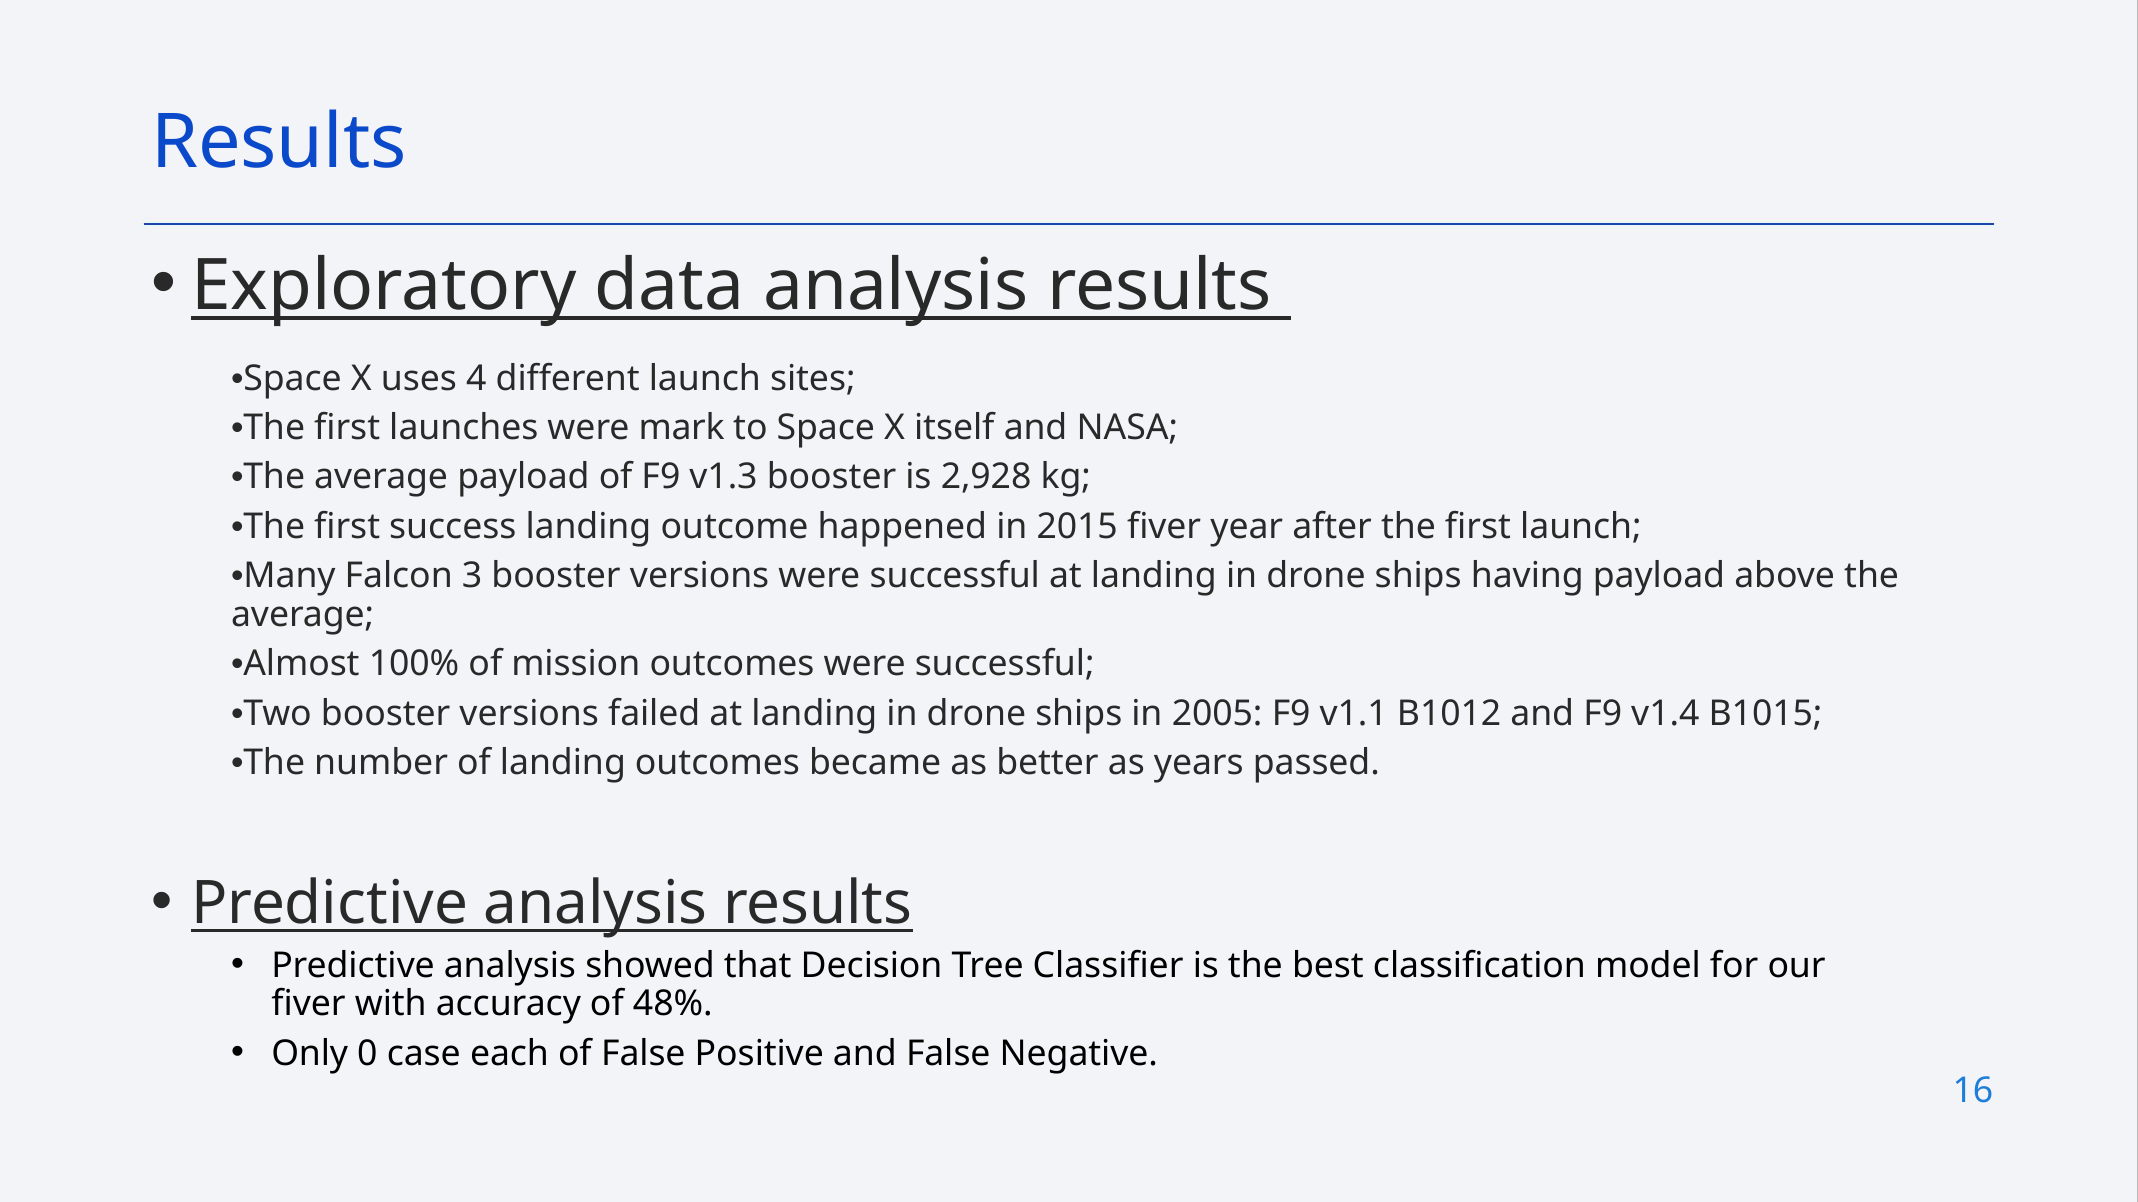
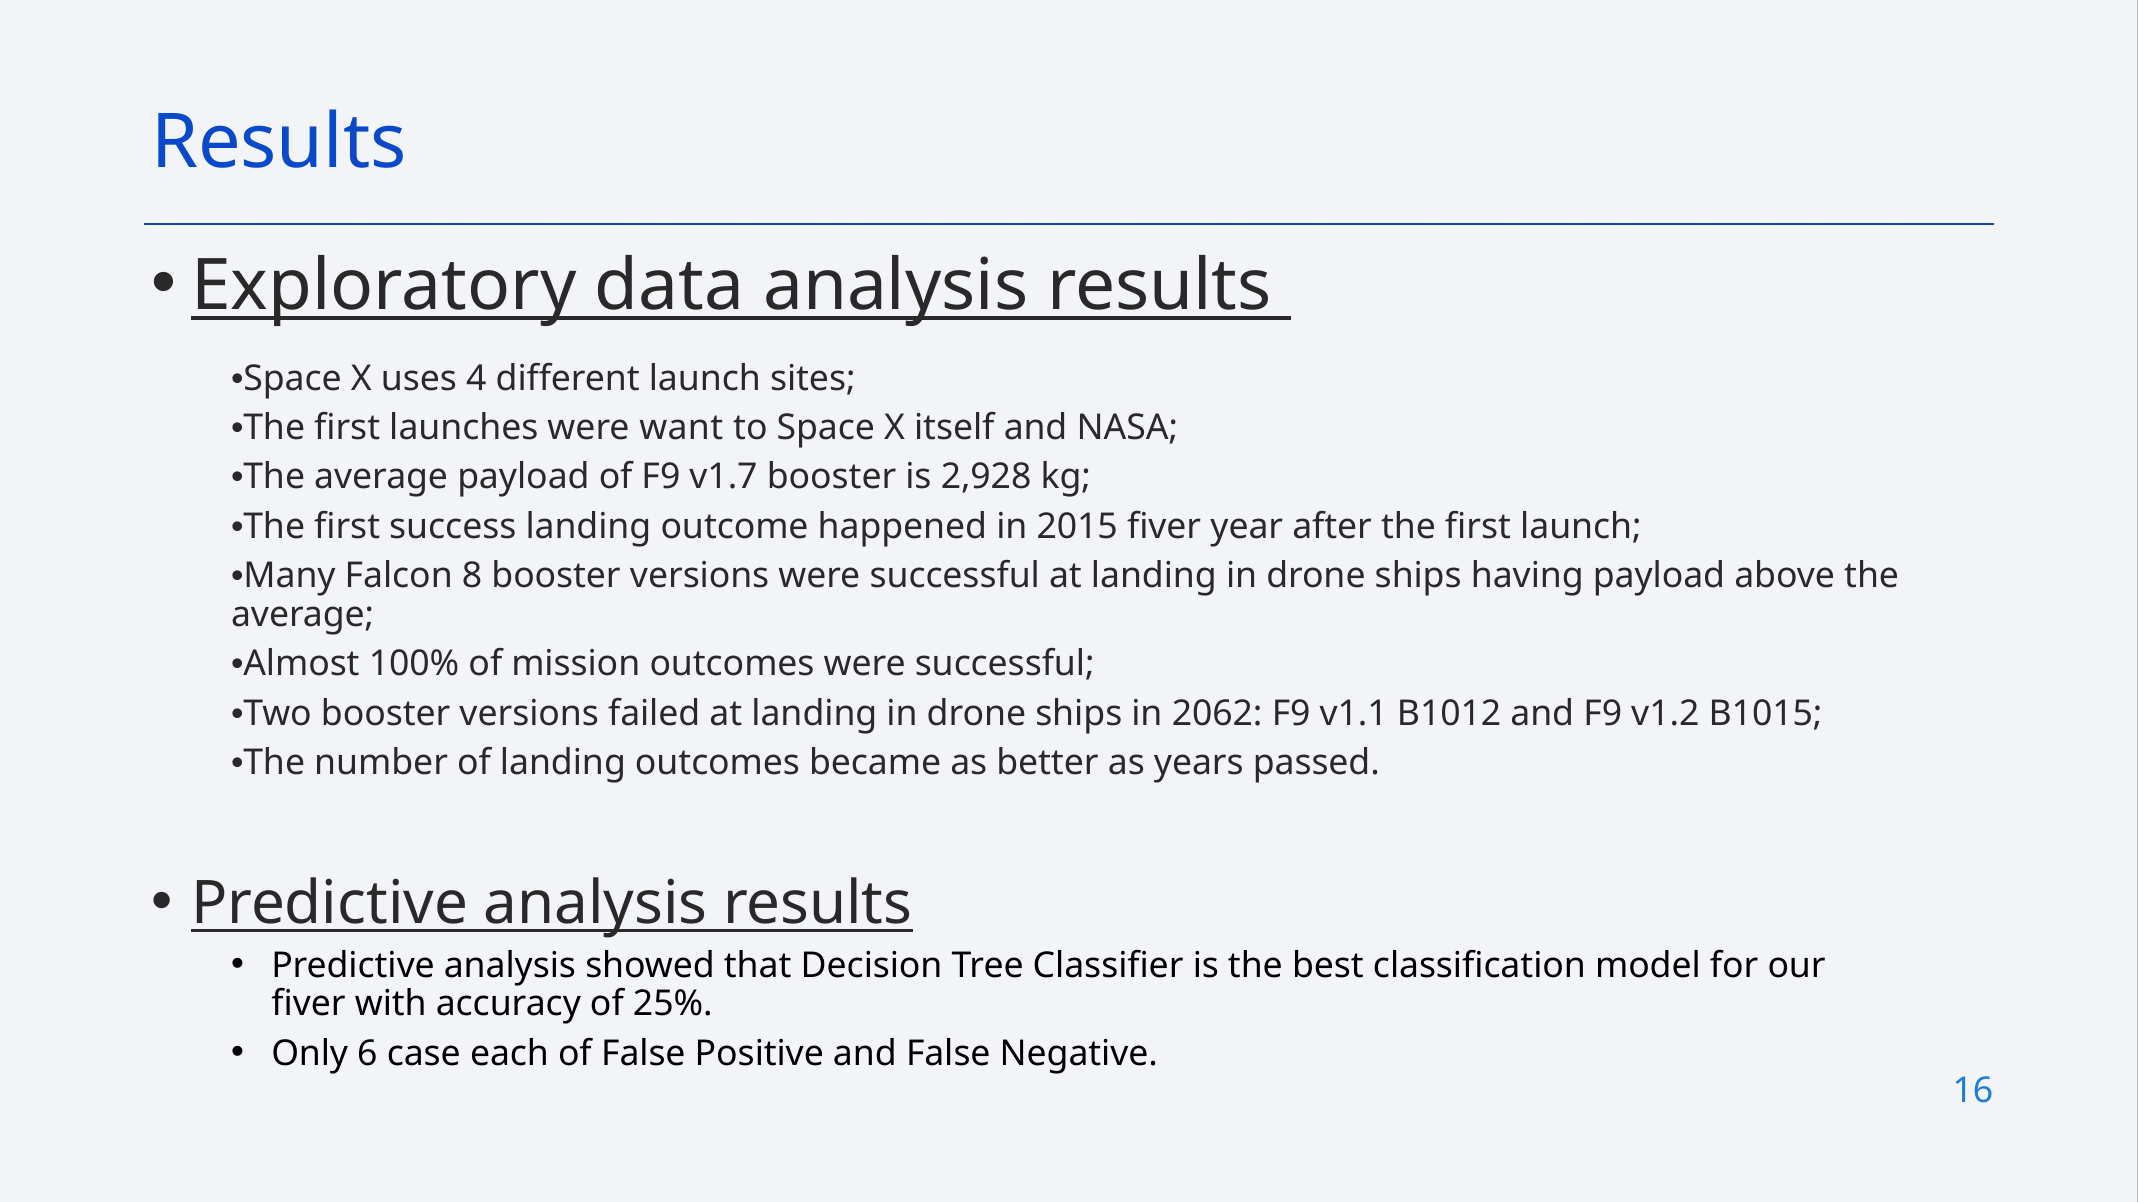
mark: mark -> want
v1.3: v1.3 -> v1.7
3: 3 -> 8
2005: 2005 -> 2062
v1.4: v1.4 -> v1.2
48%: 48% -> 25%
0: 0 -> 6
